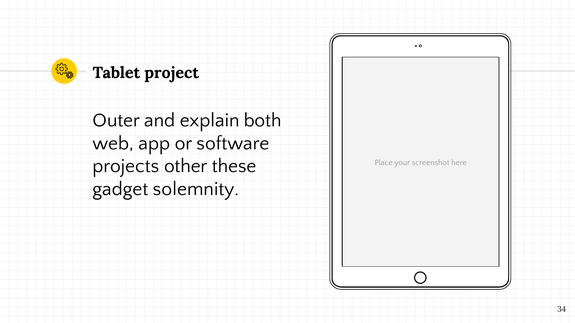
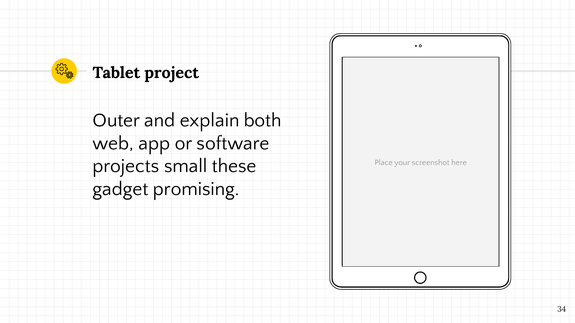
other: other -> small
solemnity: solemnity -> promising
